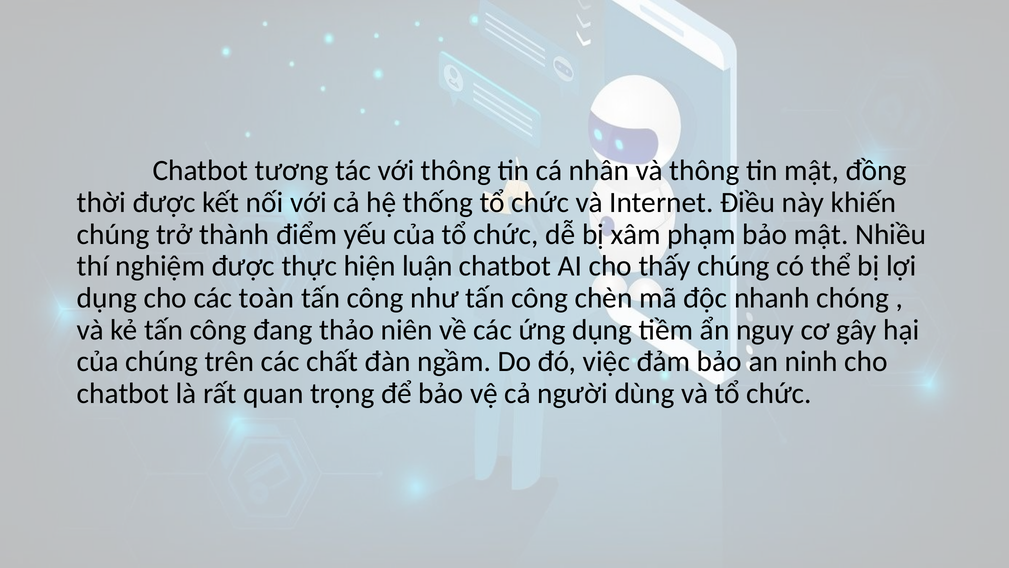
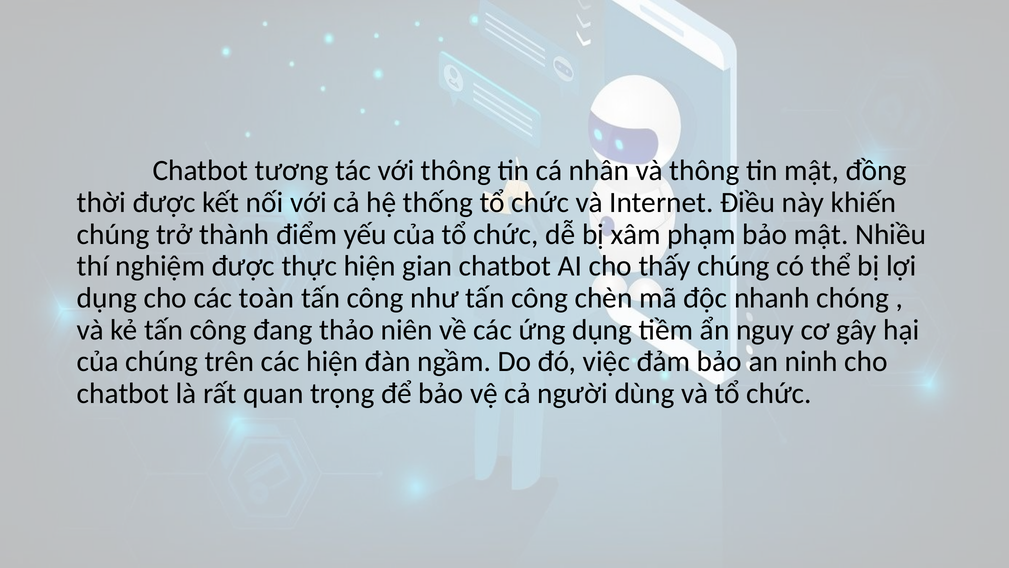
luận: luận -> gian
các chất: chất -> hiện
